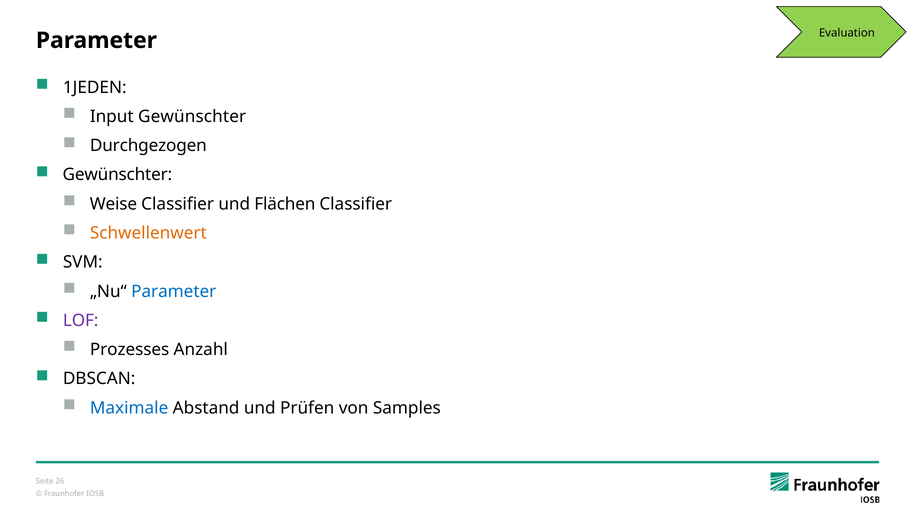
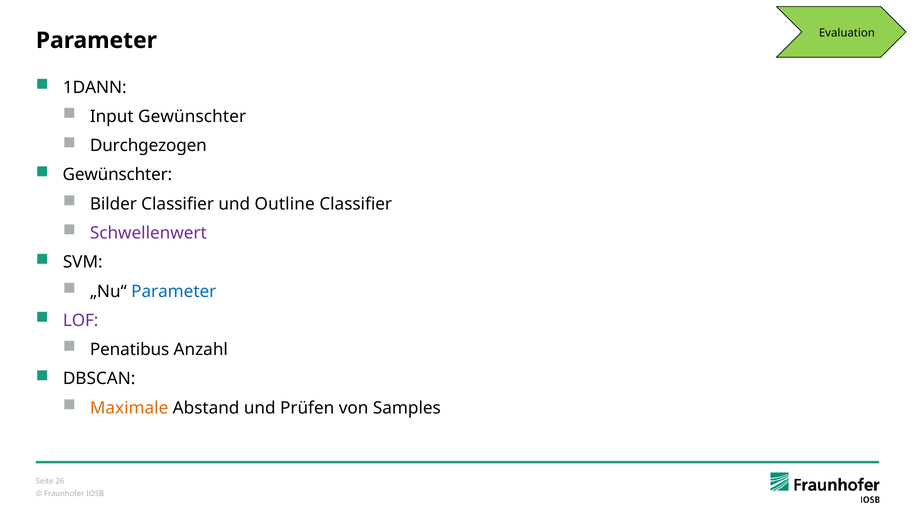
1JEDEN: 1JEDEN -> 1DANN
Weise: Weise -> Bilder
Flächen: Flächen -> Outline
Schwellenwert colour: orange -> purple
Prozesses: Prozesses -> Penatibus
Maximale colour: blue -> orange
